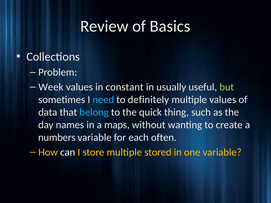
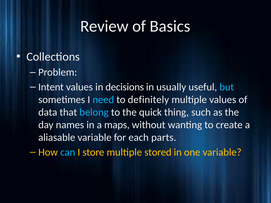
Week: Week -> Intent
constant: constant -> decisions
but colour: light green -> light blue
numbers: numbers -> aliasable
often: often -> parts
can colour: white -> light blue
